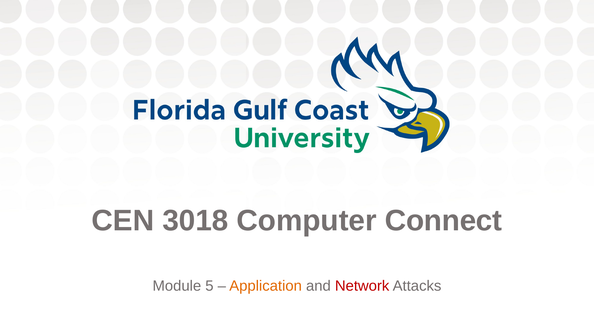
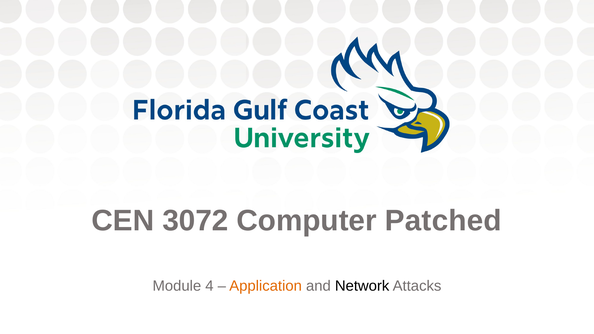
3018: 3018 -> 3072
Connect: Connect -> Patched
5: 5 -> 4
Network colour: red -> black
